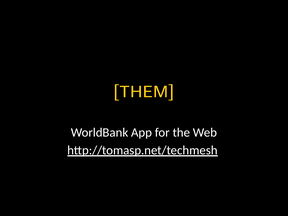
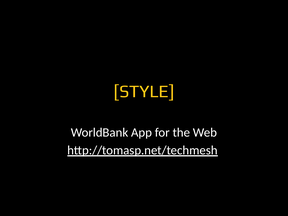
THEM: THEM -> STYLE
